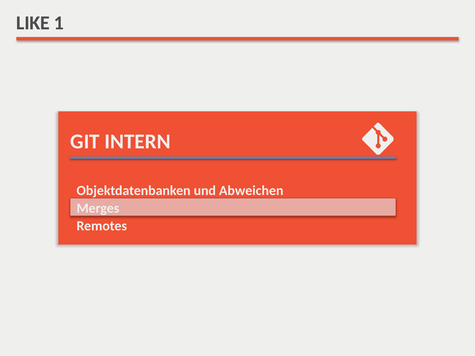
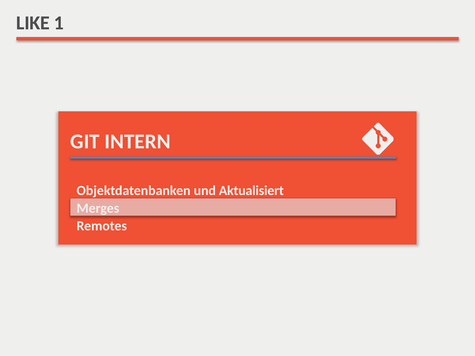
Abweichen: Abweichen -> Aktualisiert
